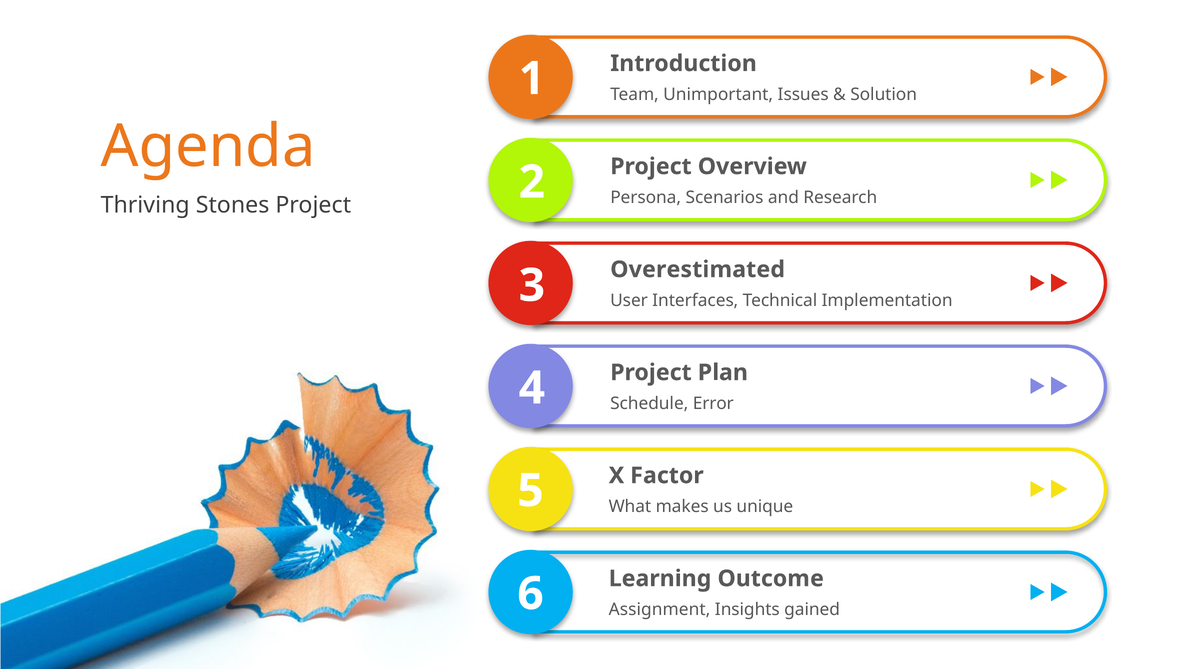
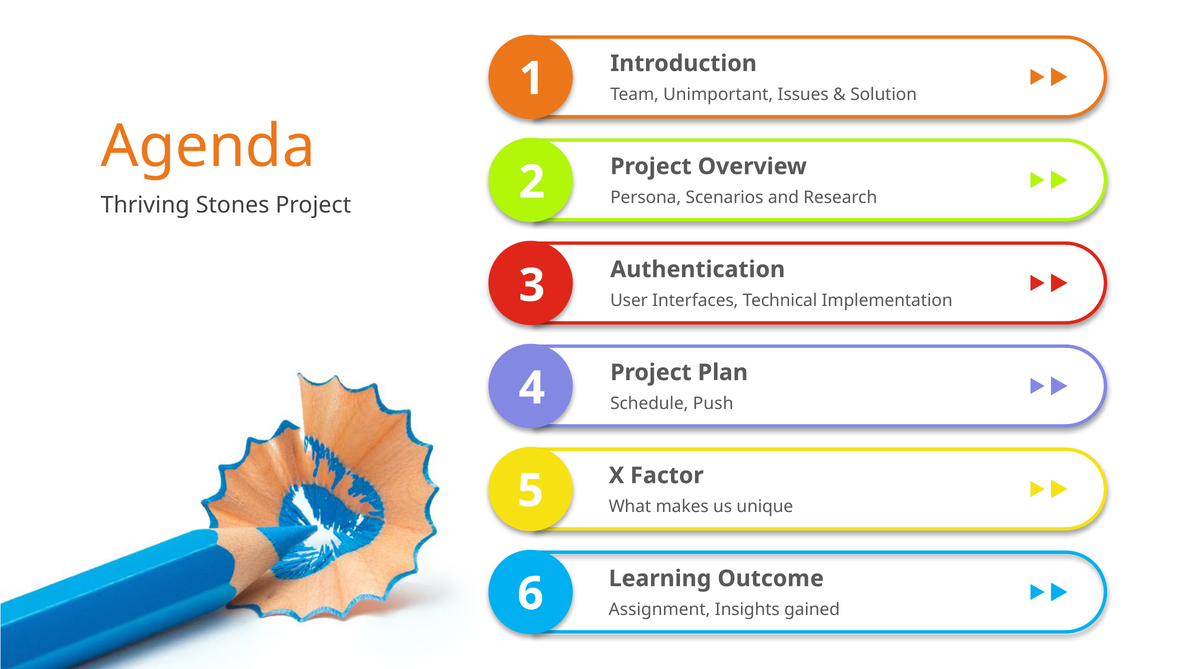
Overestimated: Overestimated -> Authentication
Error: Error -> Push
